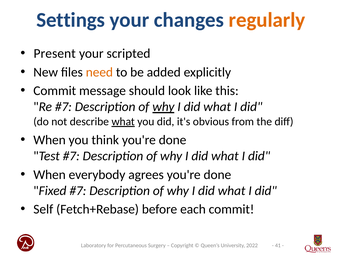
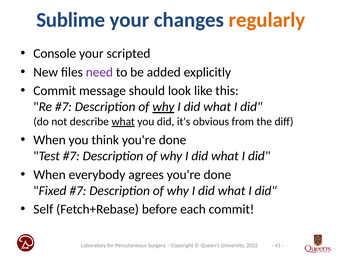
Settings: Settings -> Sublime
Present: Present -> Console
need colour: orange -> purple
